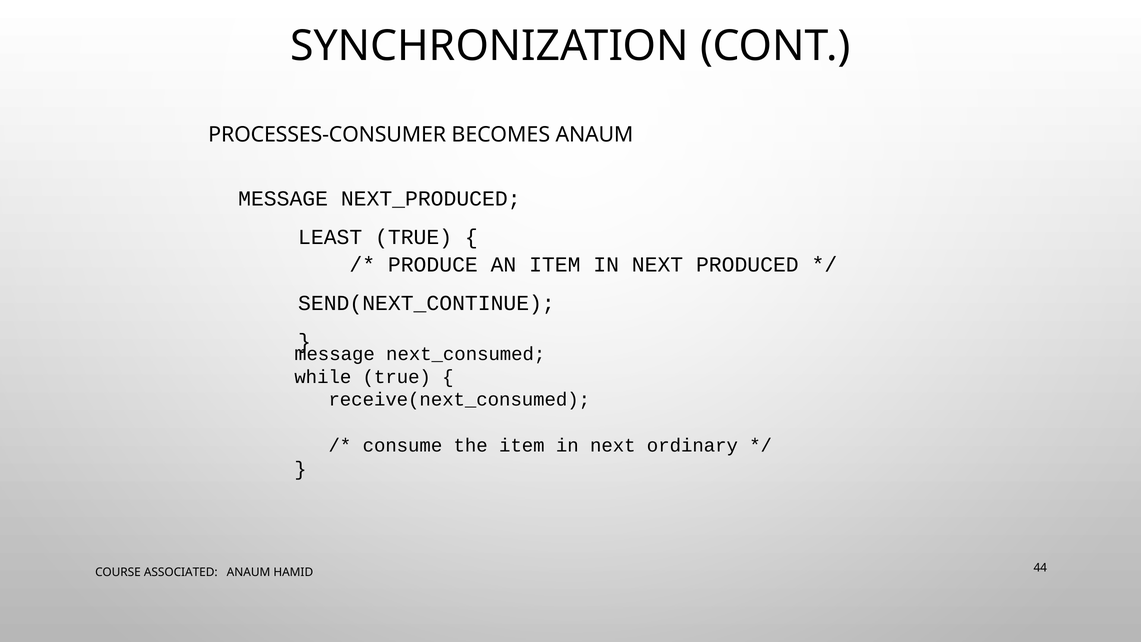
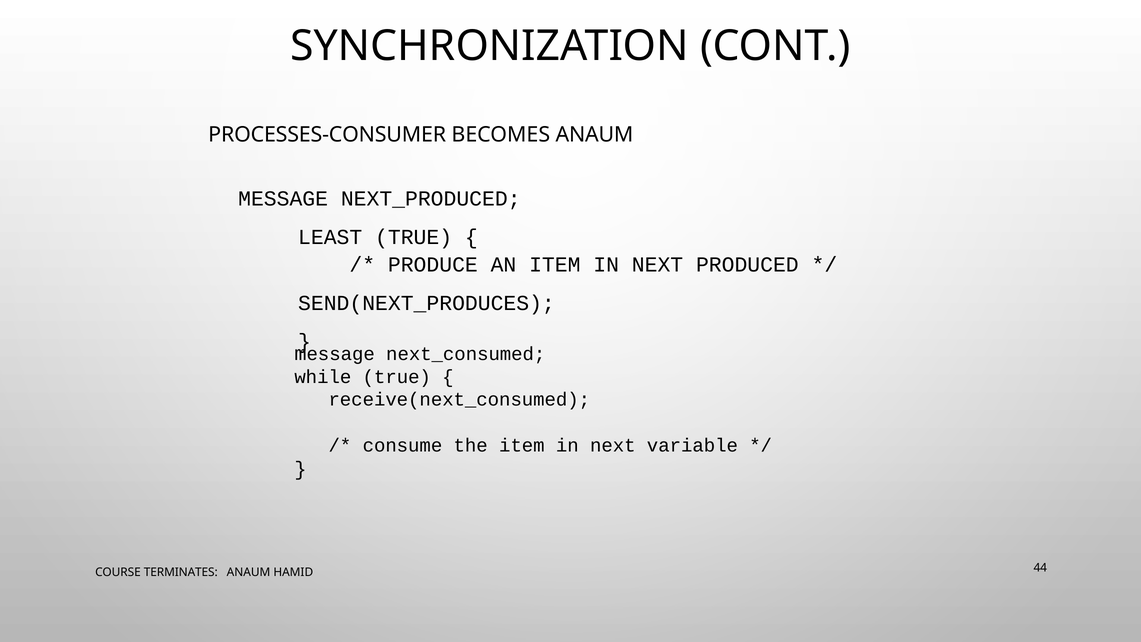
SEND(NEXT_CONTINUE: SEND(NEXT_CONTINUE -> SEND(NEXT_PRODUCES
ordinary: ordinary -> variable
ASSOCIATED: ASSOCIATED -> TERMINATES
